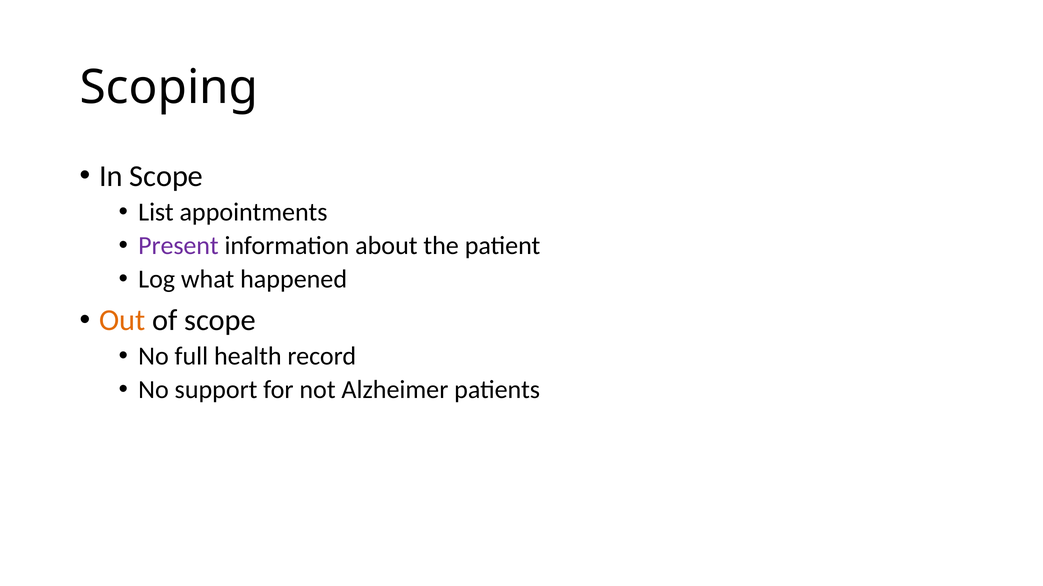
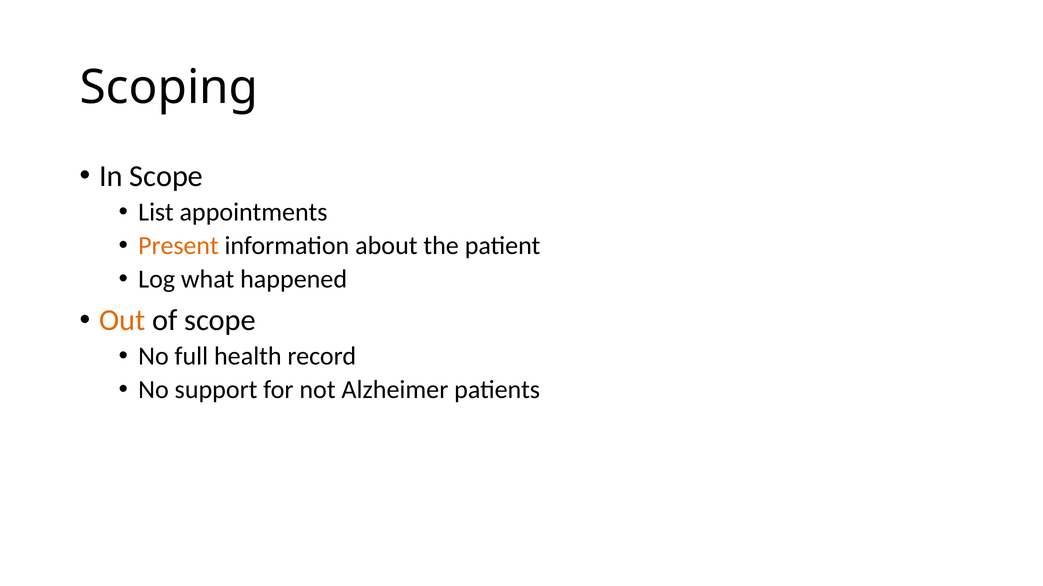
Present colour: purple -> orange
